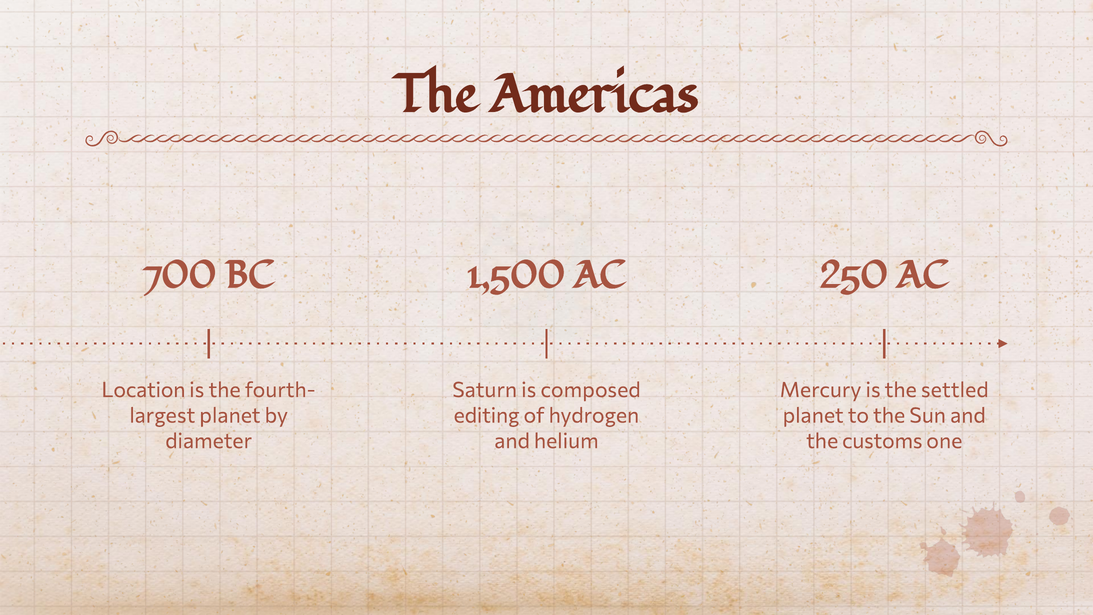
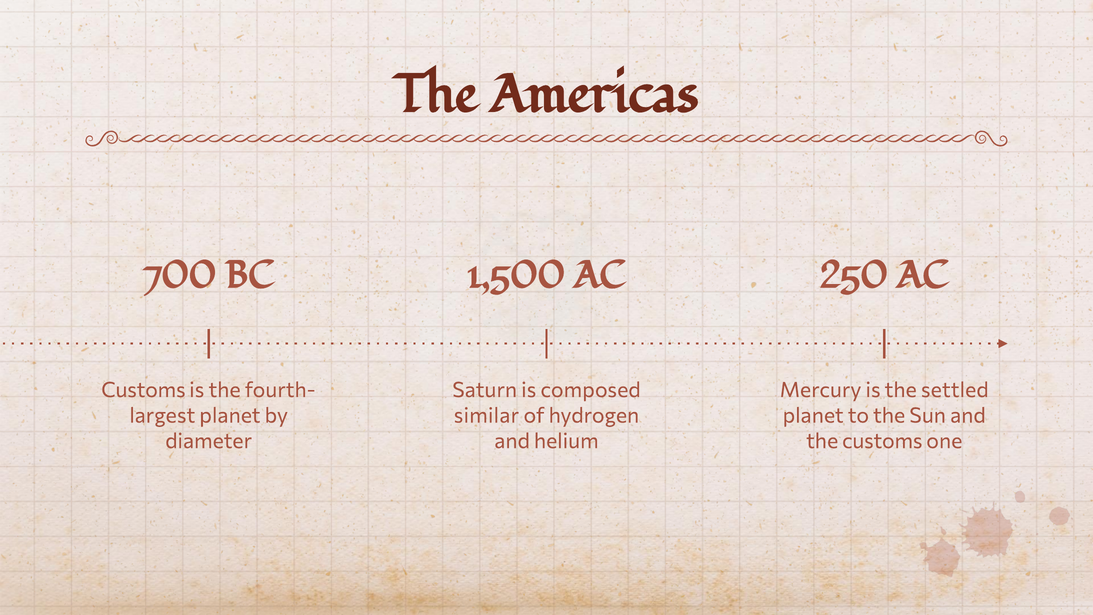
Location at (143, 390): Location -> Customs
editing: editing -> similar
